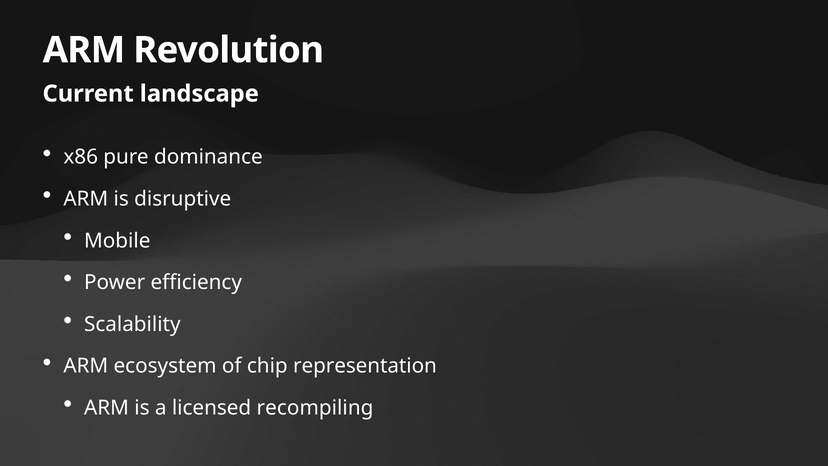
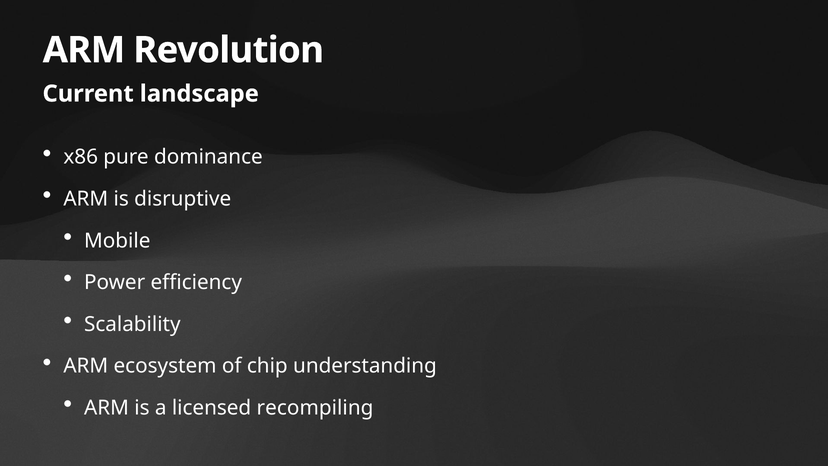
representation: representation -> understanding
